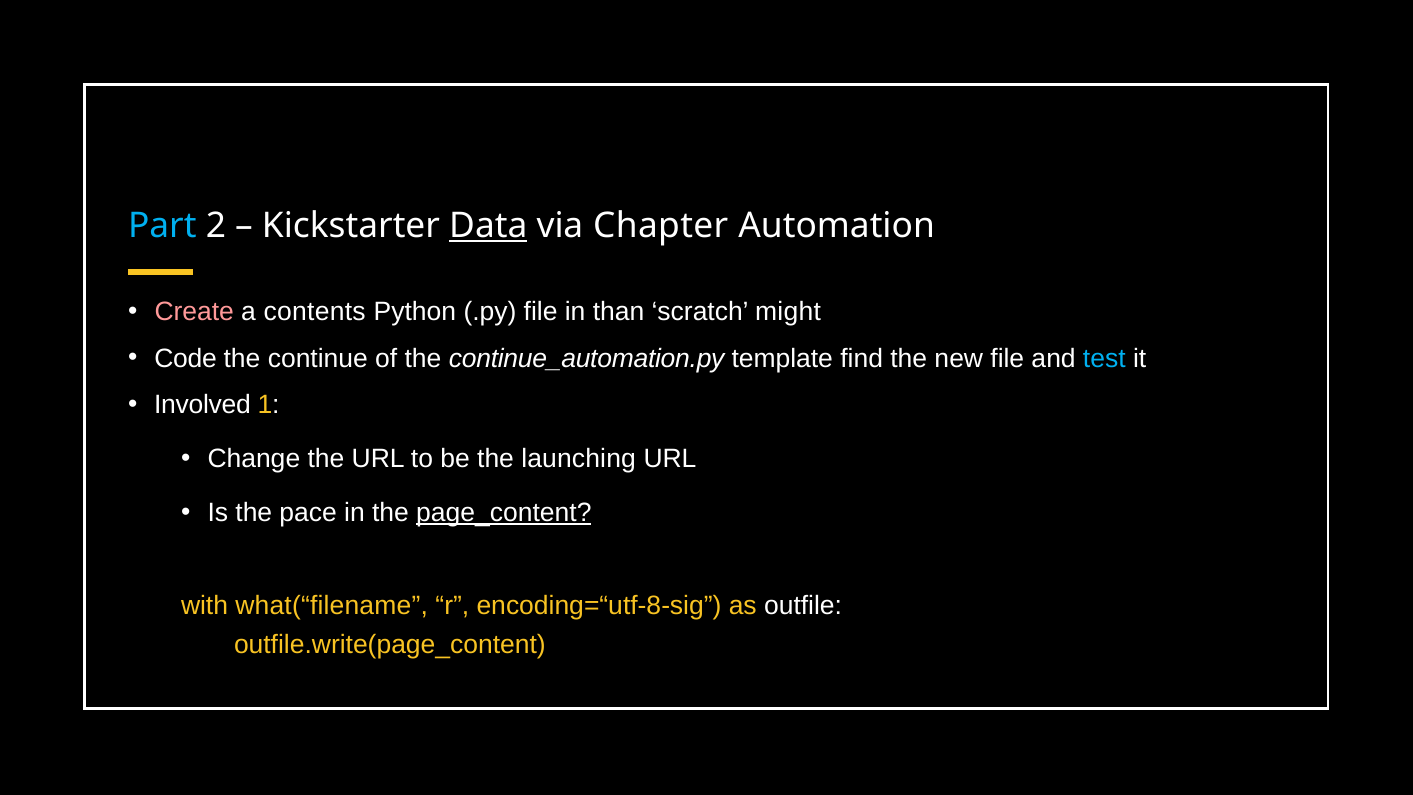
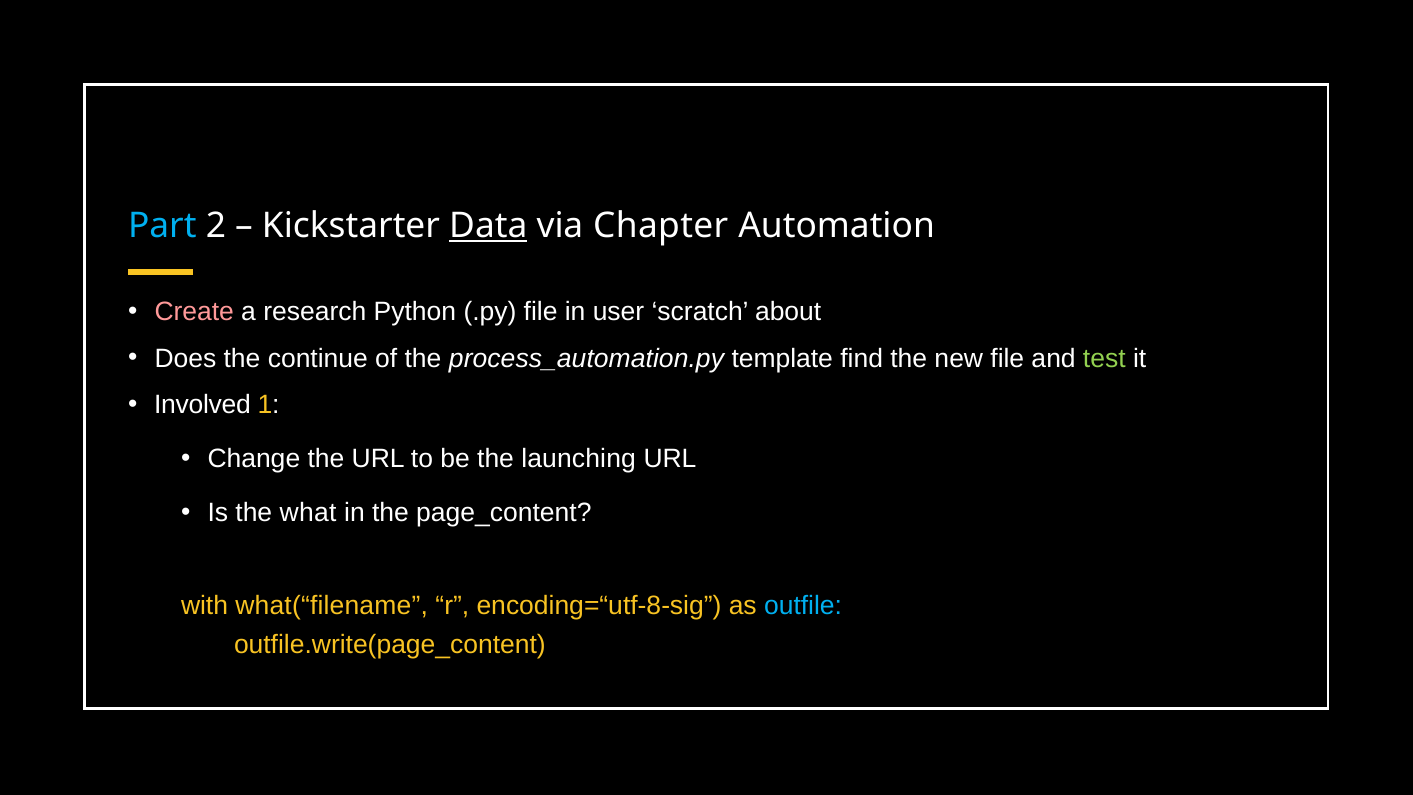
contents: contents -> research
than: than -> user
might: might -> about
Code: Code -> Does
continue_automation.py: continue_automation.py -> process_automation.py
test colour: light blue -> light green
pace: pace -> what
page_content underline: present -> none
outfile colour: white -> light blue
